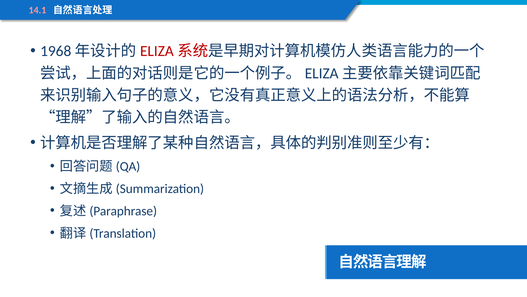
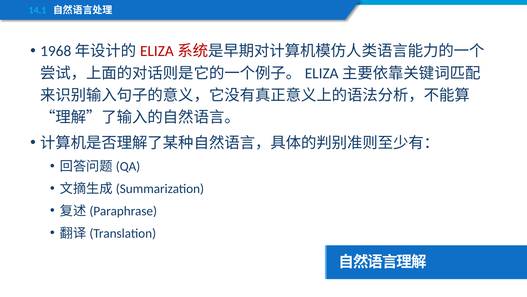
14.1 colour: pink -> light blue
